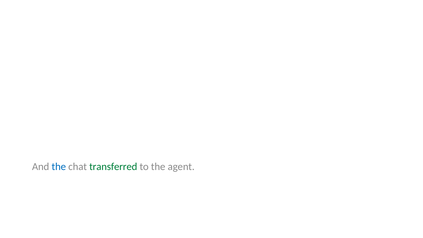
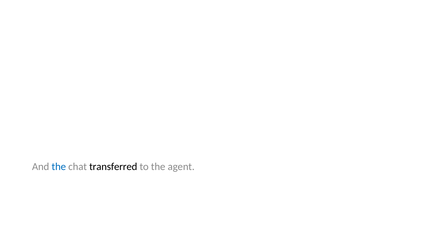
transferred colour: green -> black
